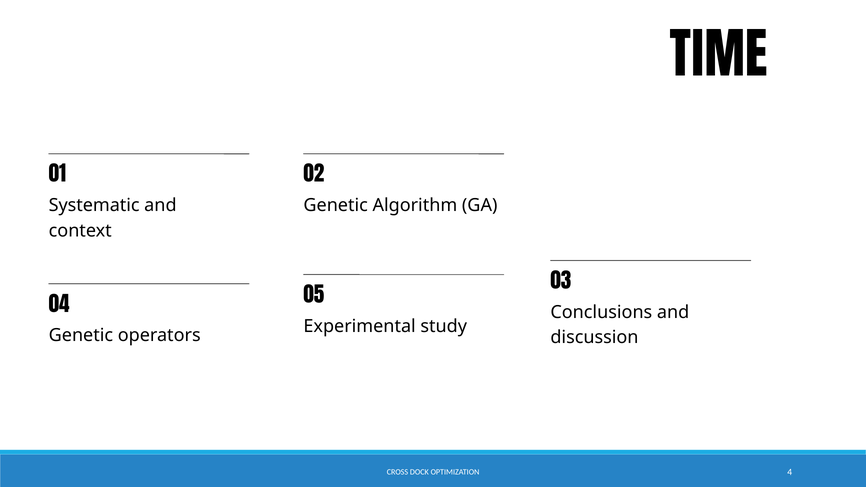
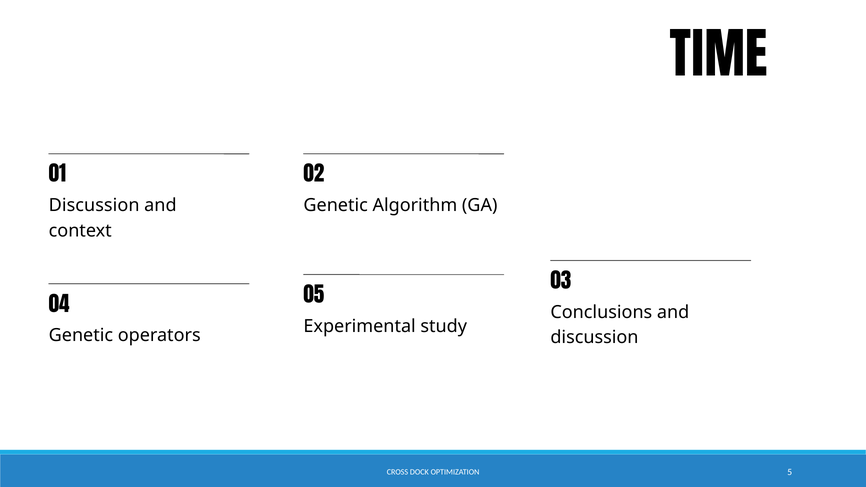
Systematic at (94, 206): Systematic -> Discussion
4: 4 -> 5
